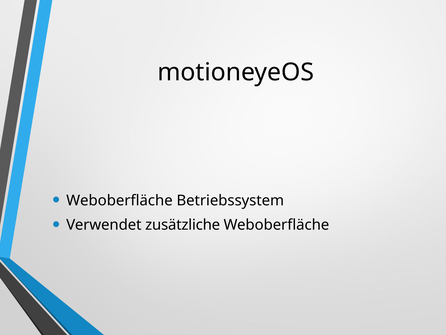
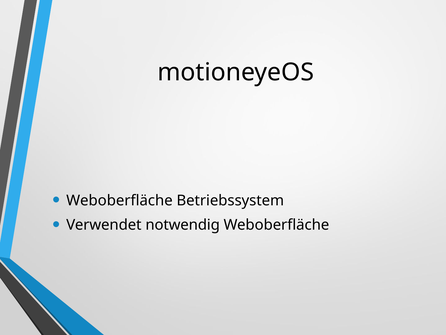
zusätzliche: zusätzliche -> notwendig
